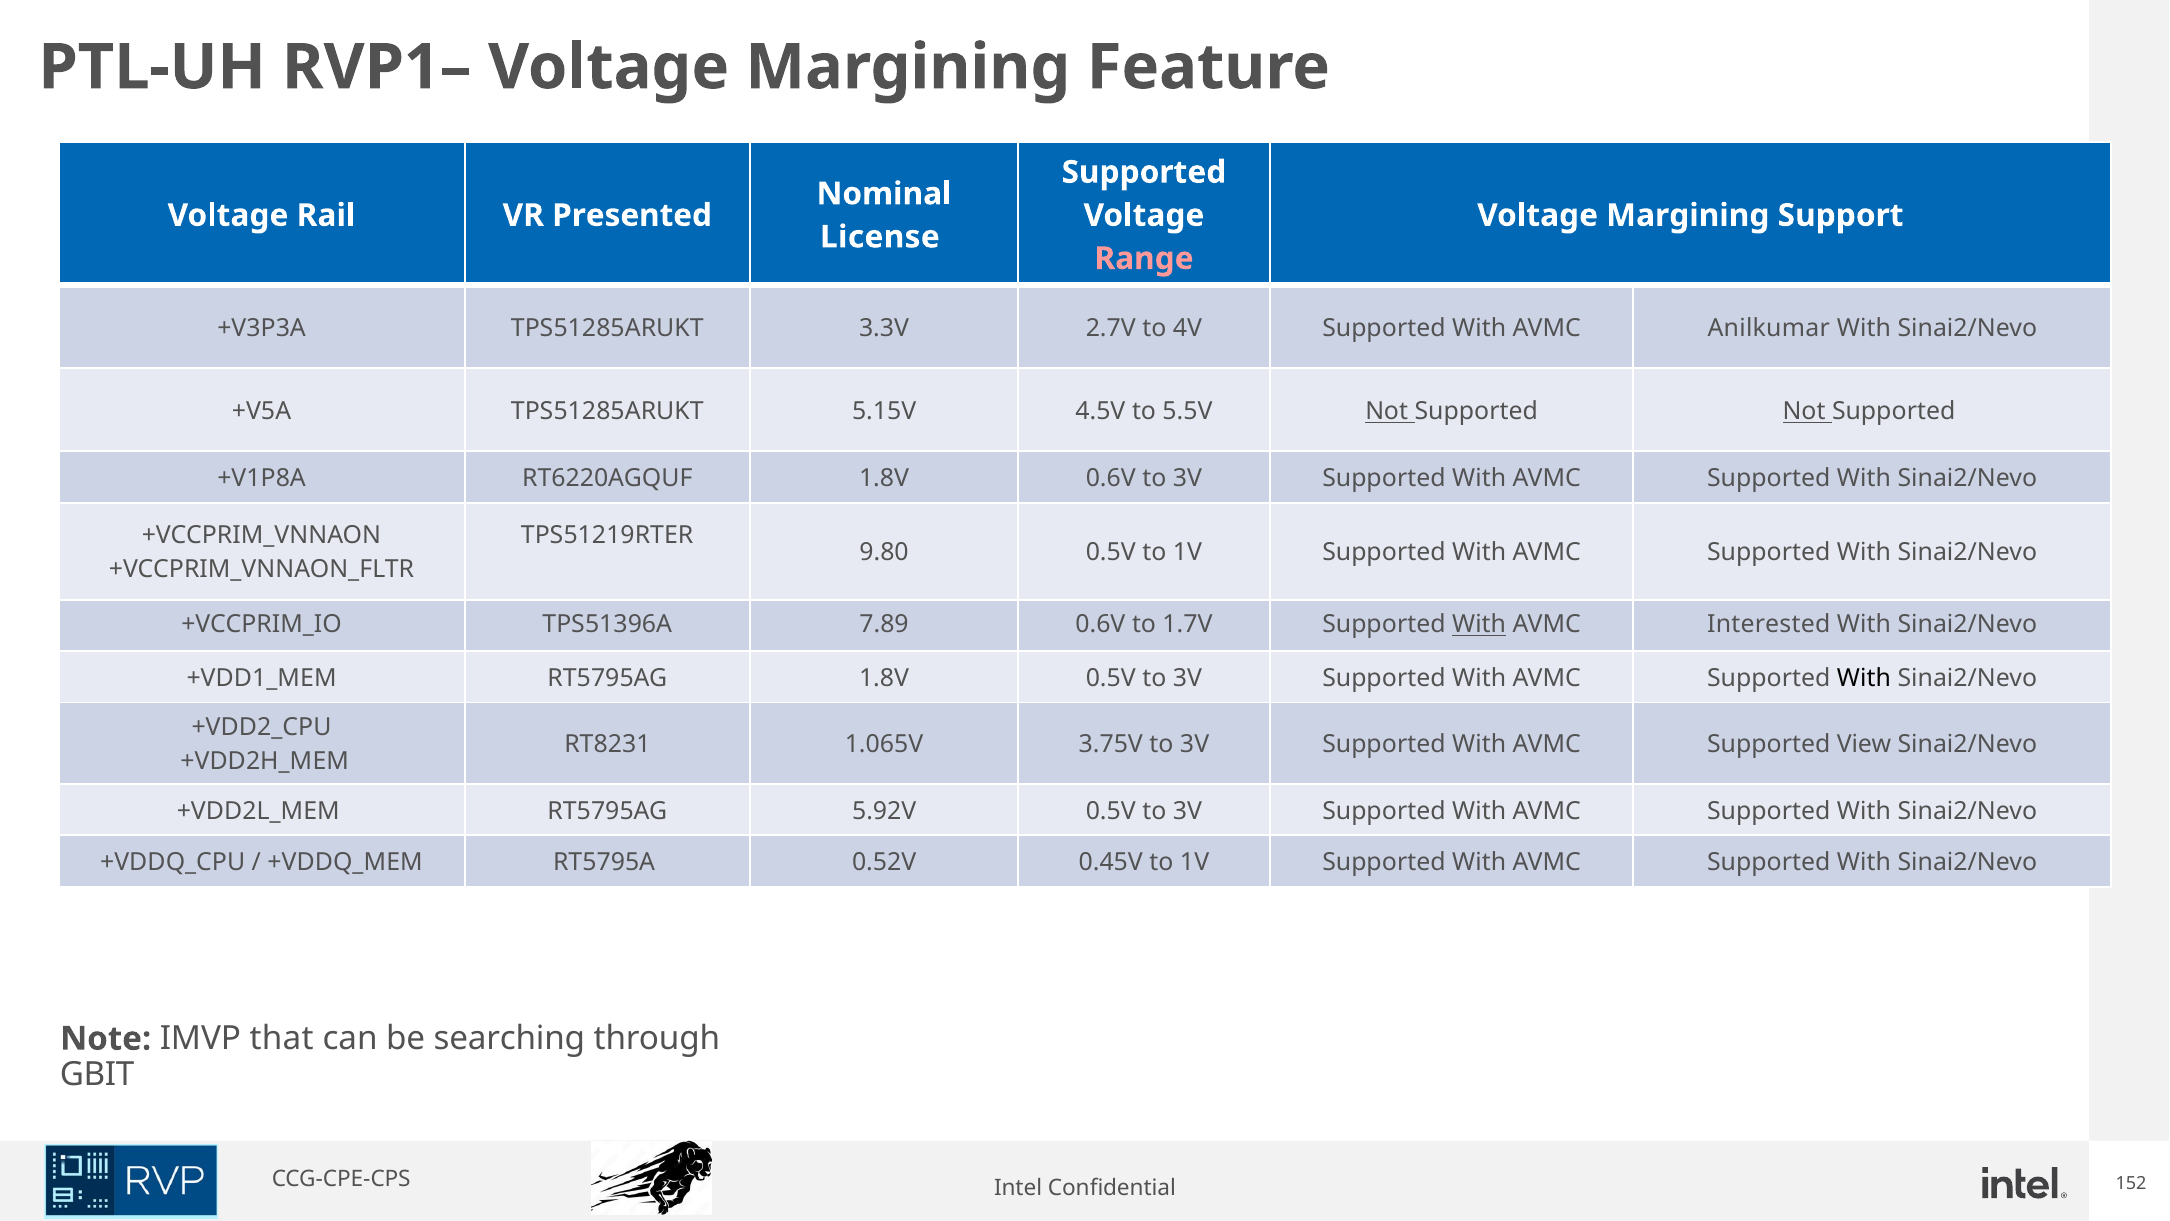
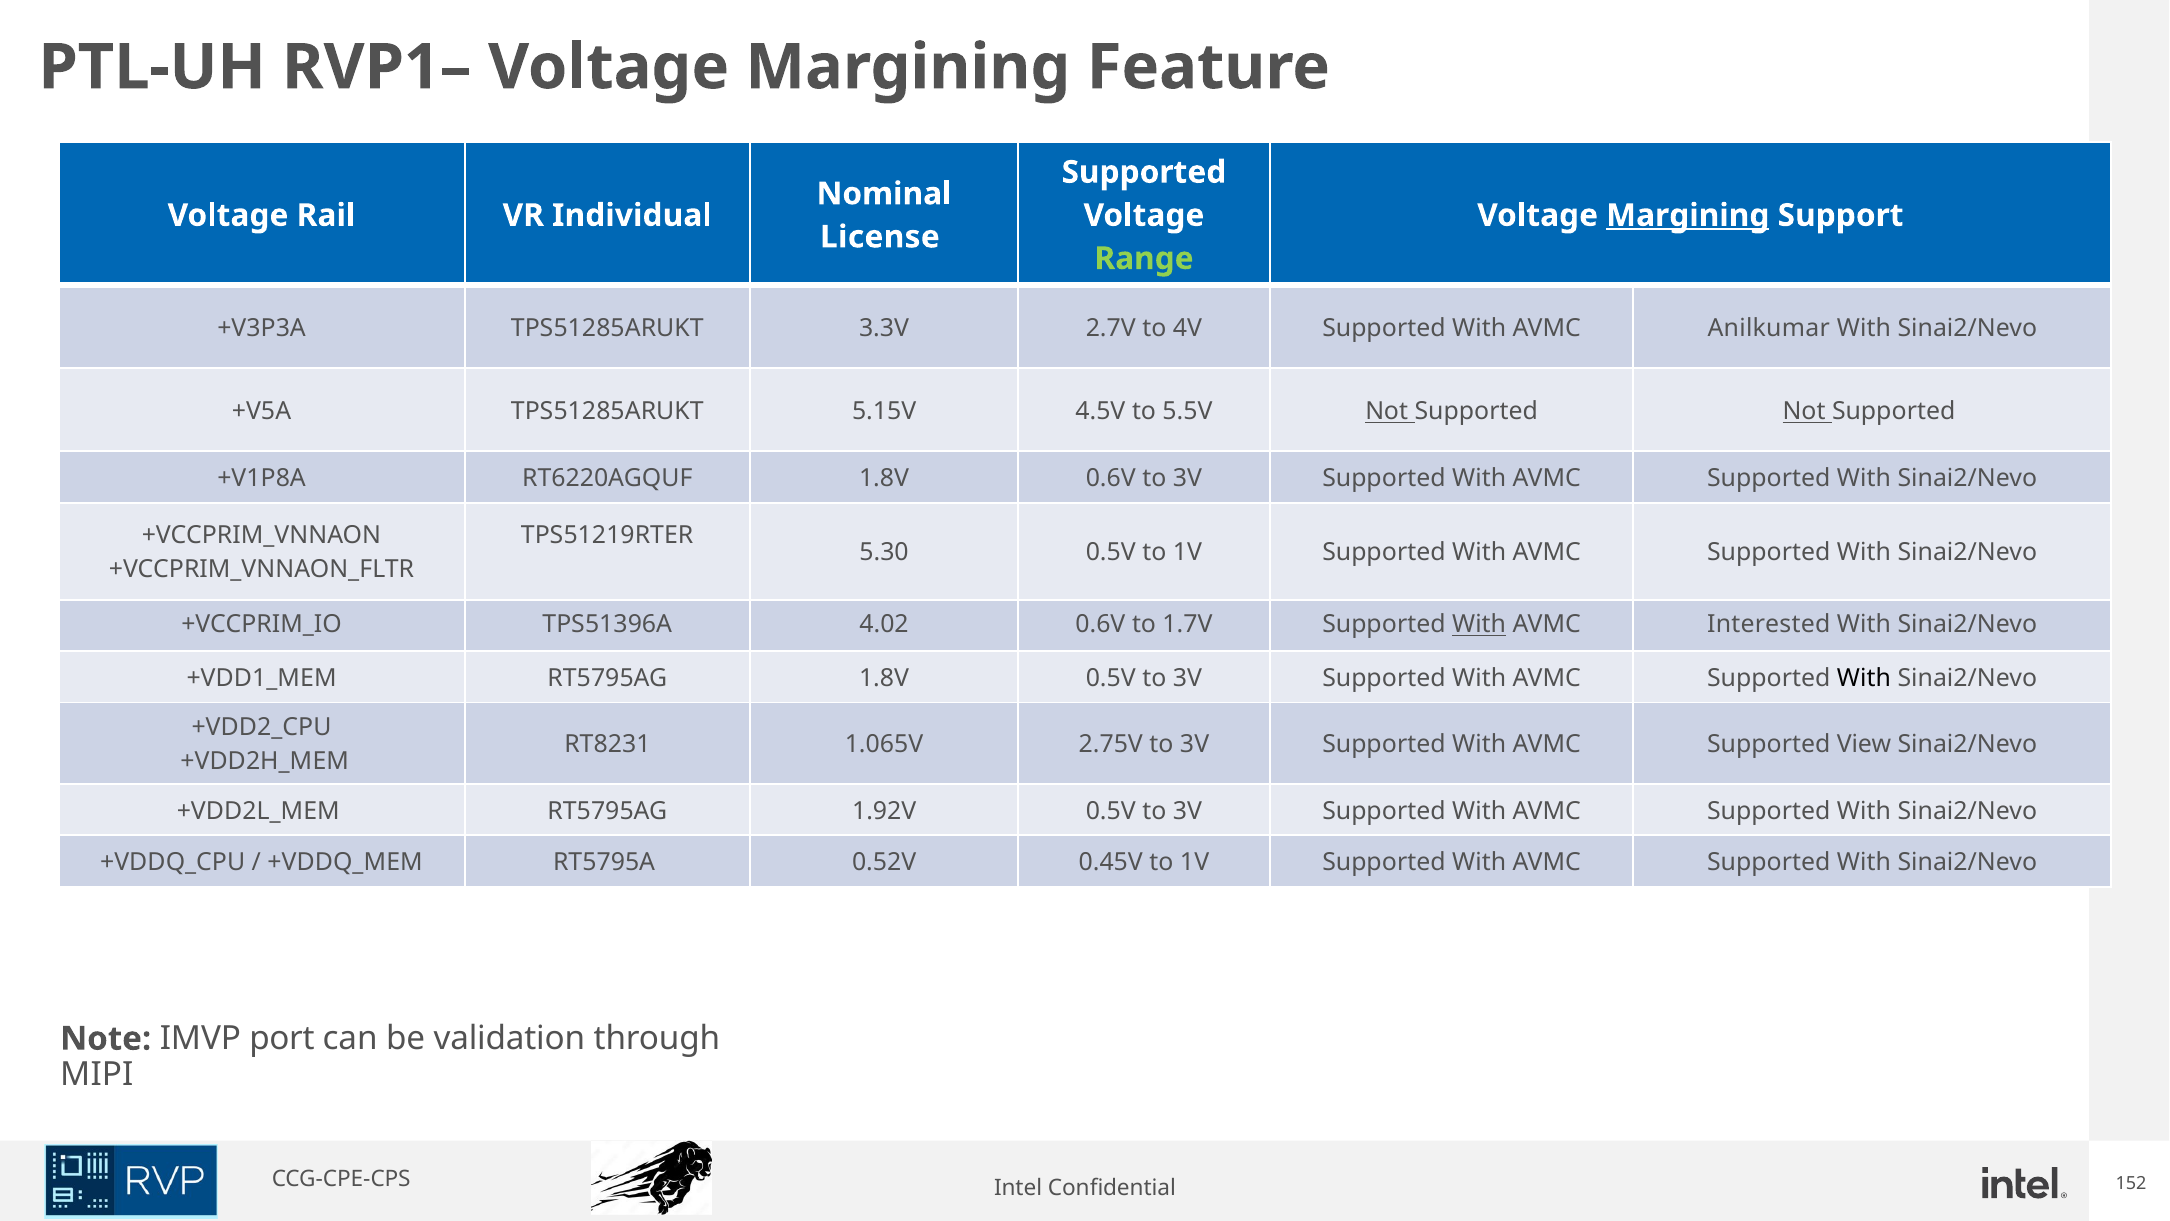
Presented: Presented -> Individual
Margining at (1688, 215) underline: none -> present
Range colour: pink -> light green
9.80: 9.80 -> 5.30
7.89: 7.89 -> 4.02
3.75V: 3.75V -> 2.75V
5.92V: 5.92V -> 1.92V
that: that -> port
searching: searching -> validation
GBIT: GBIT -> MIPI
